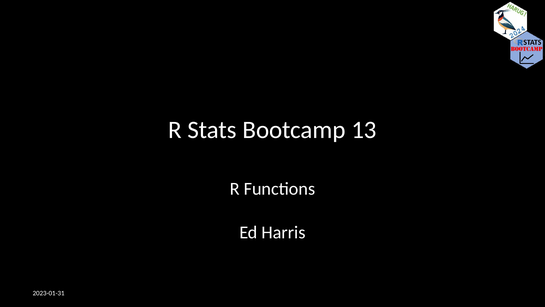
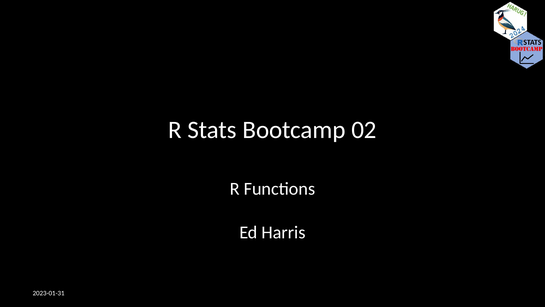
13: 13 -> 02
